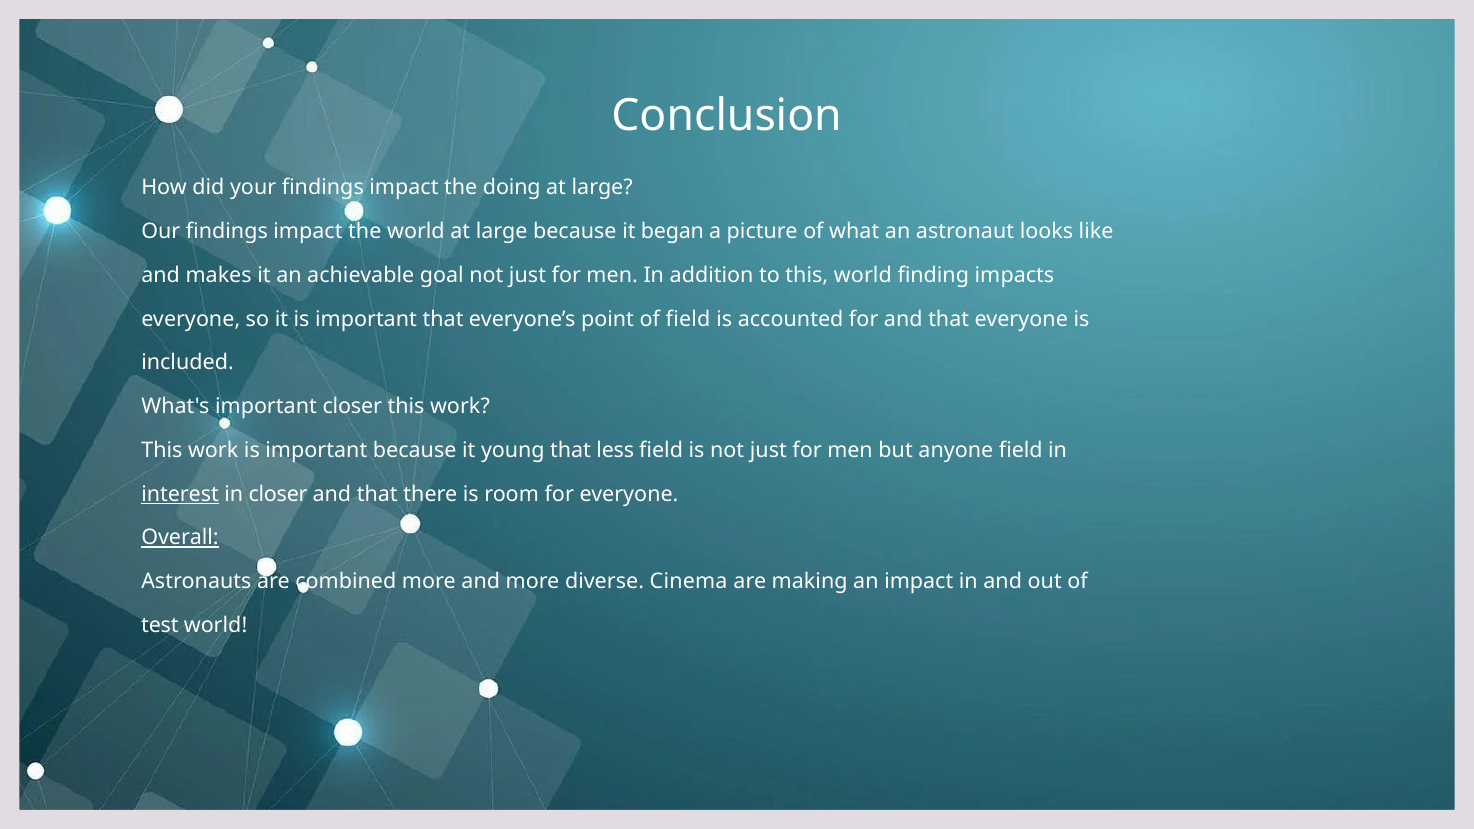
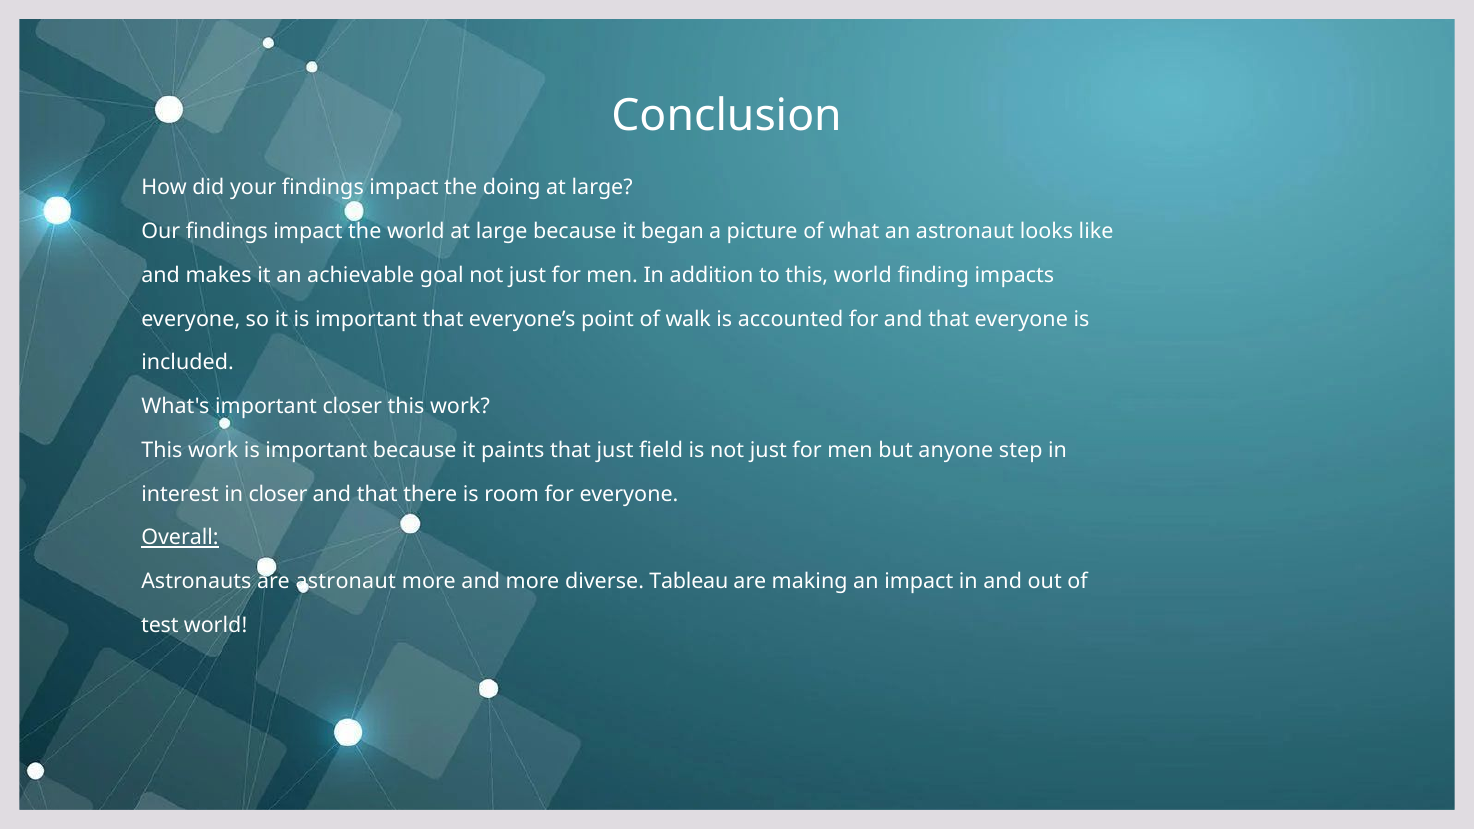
of field: field -> walk
young: young -> paints
that less: less -> just
anyone field: field -> step
interest underline: present -> none
are combined: combined -> astronaut
Cinema: Cinema -> Tableau
